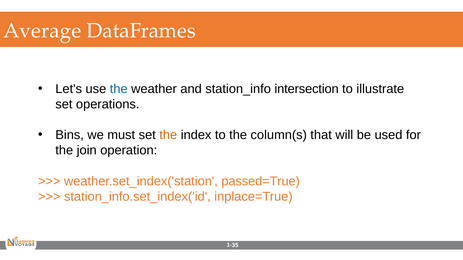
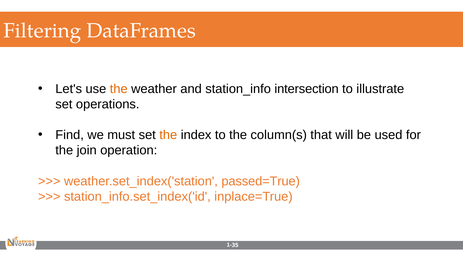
Average: Average -> Filtering
the at (119, 89) colour: blue -> orange
Bins: Bins -> Find
